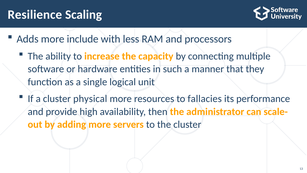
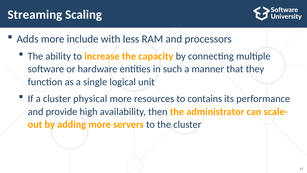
Resilience: Resilience -> Streaming
fallacies: fallacies -> contains
